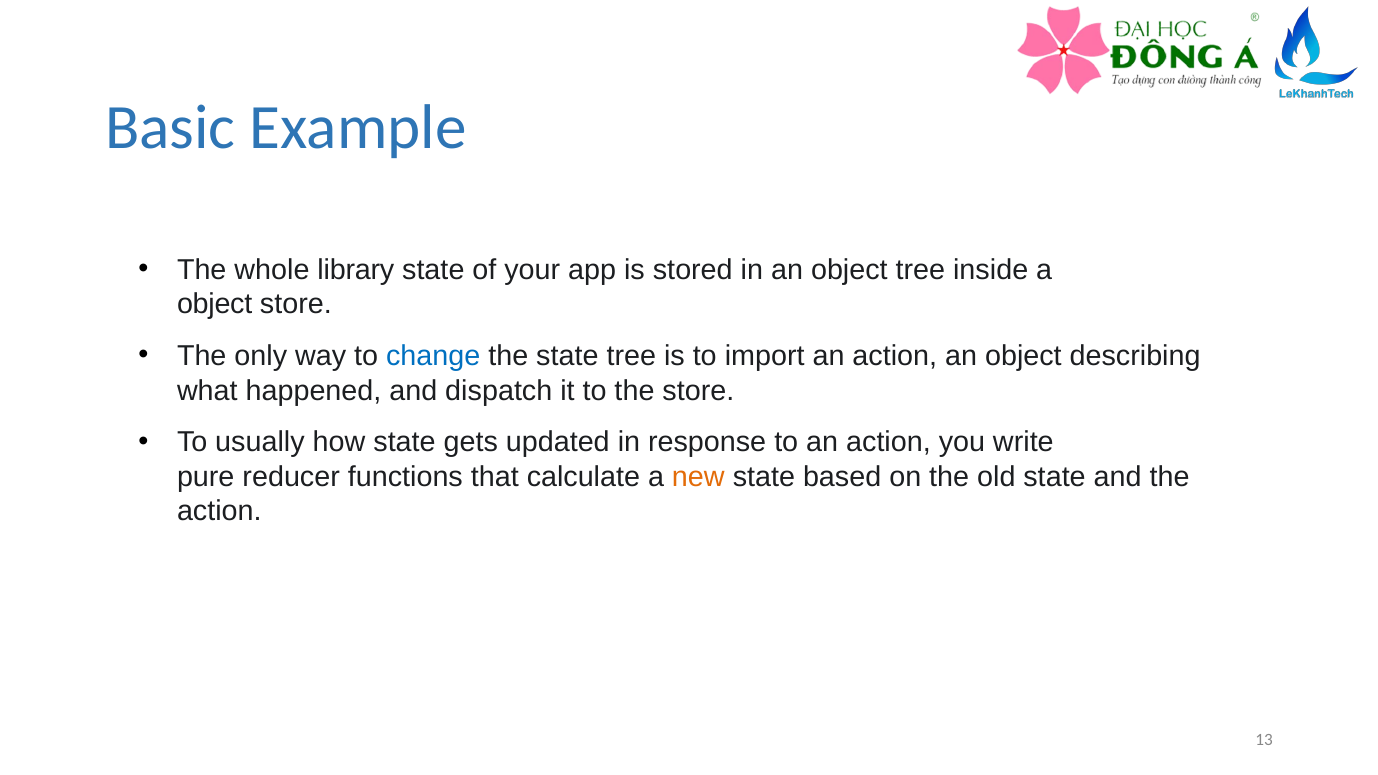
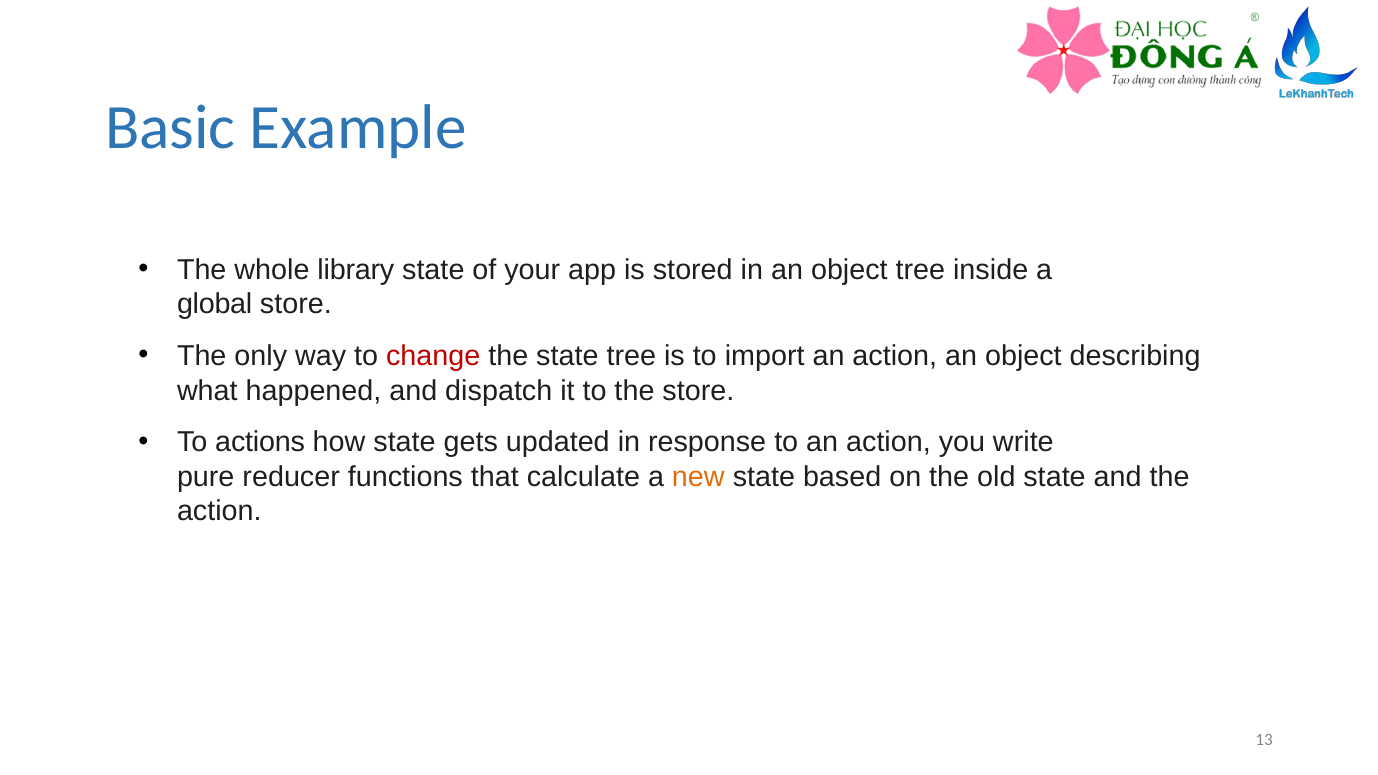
object at (215, 304): object -> global
change colour: blue -> red
usually: usually -> actions
